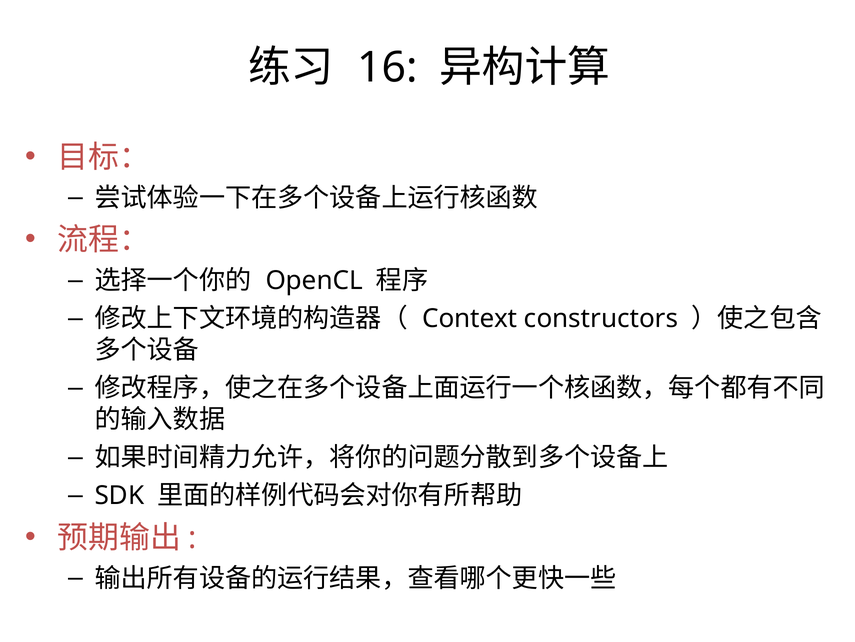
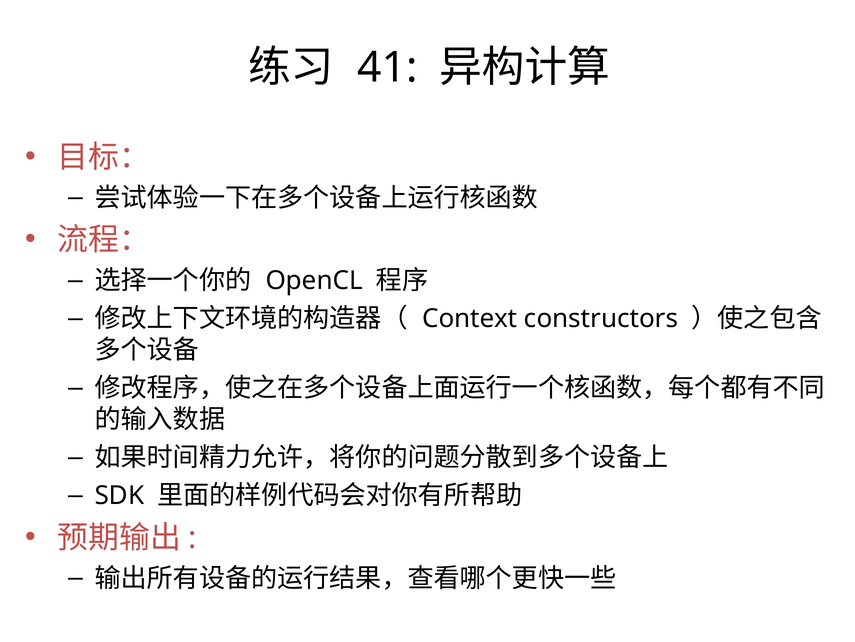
16: 16 -> 41
